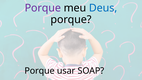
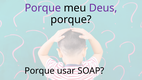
Deus colour: blue -> purple
